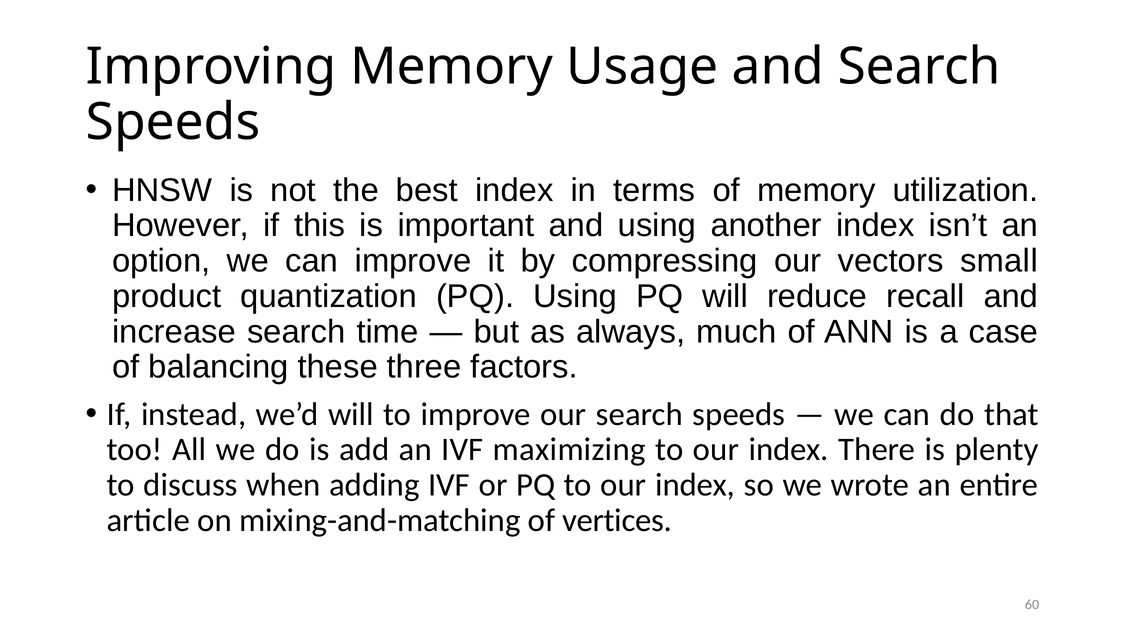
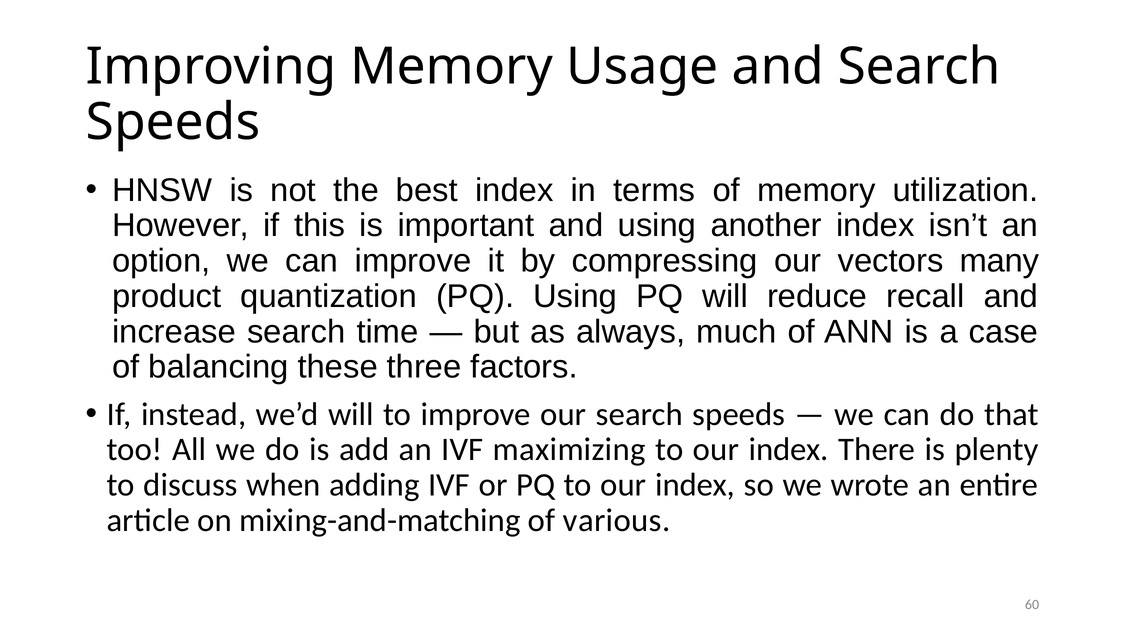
small: small -> many
vertices: vertices -> various
